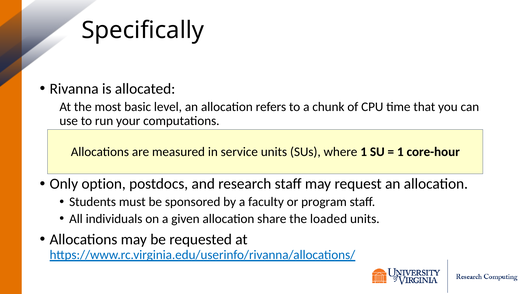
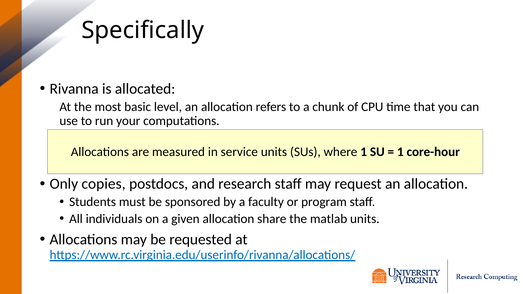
option: option -> copies
loaded: loaded -> matlab
